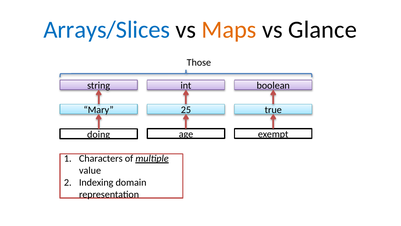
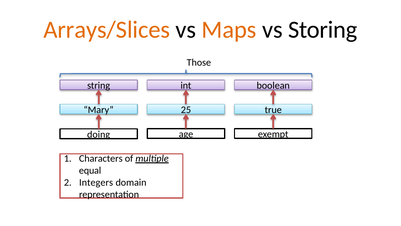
Arrays/Slices colour: blue -> orange
Glance: Glance -> Storing
value: value -> equal
Indexing: Indexing -> Integers
